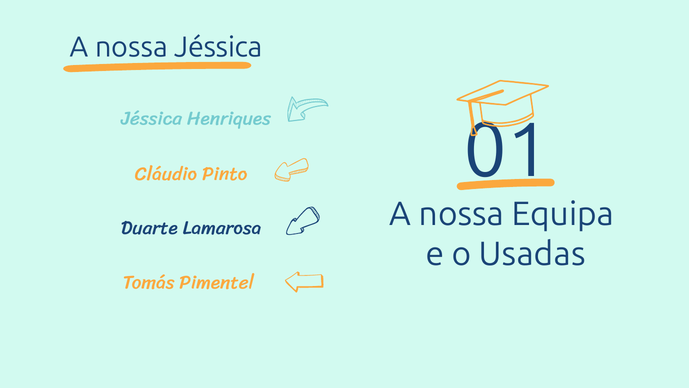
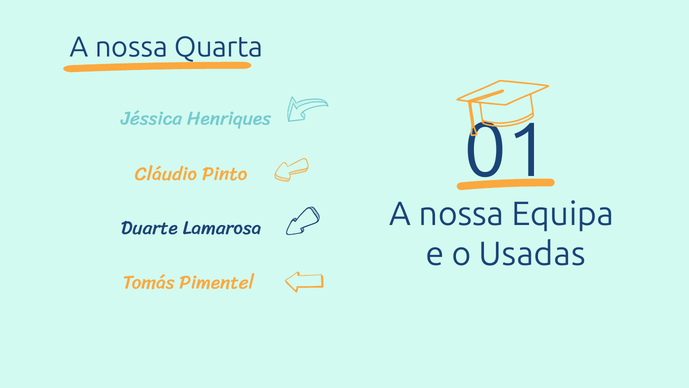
nossa Jéssica: Jéssica -> Quarta
